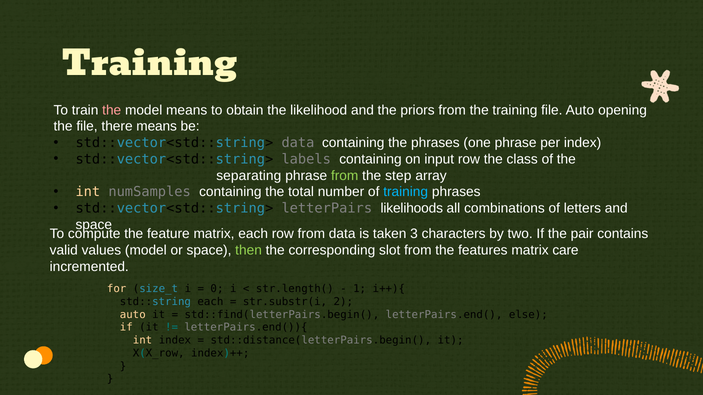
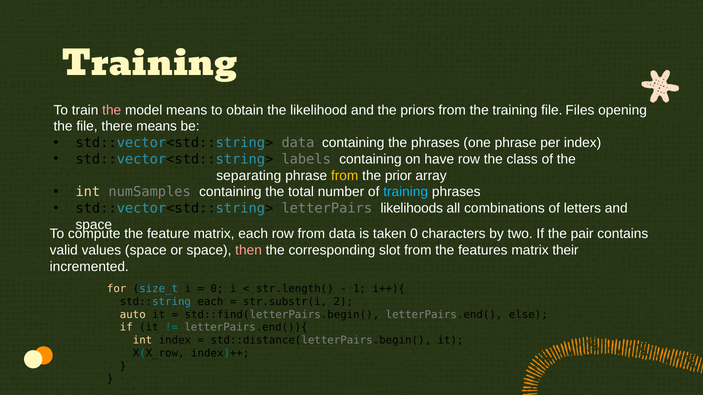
file Auto: Auto -> Files
input: input -> have
from at (345, 176) colour: light green -> yellow
step: step -> prior
taken 3: 3 -> 0
values model: model -> space
then colour: light green -> pink
care: care -> their
